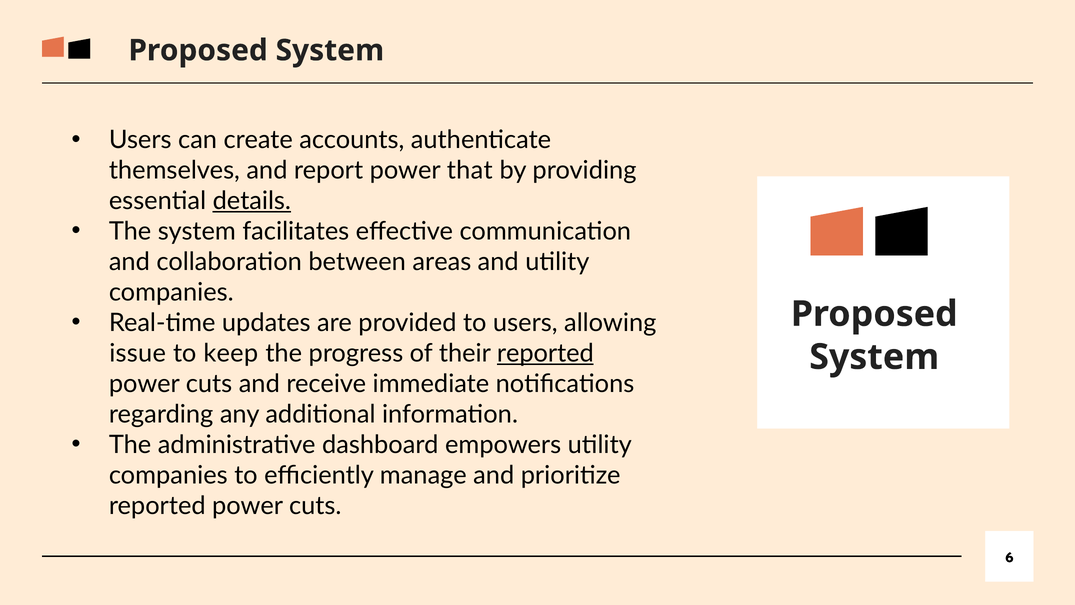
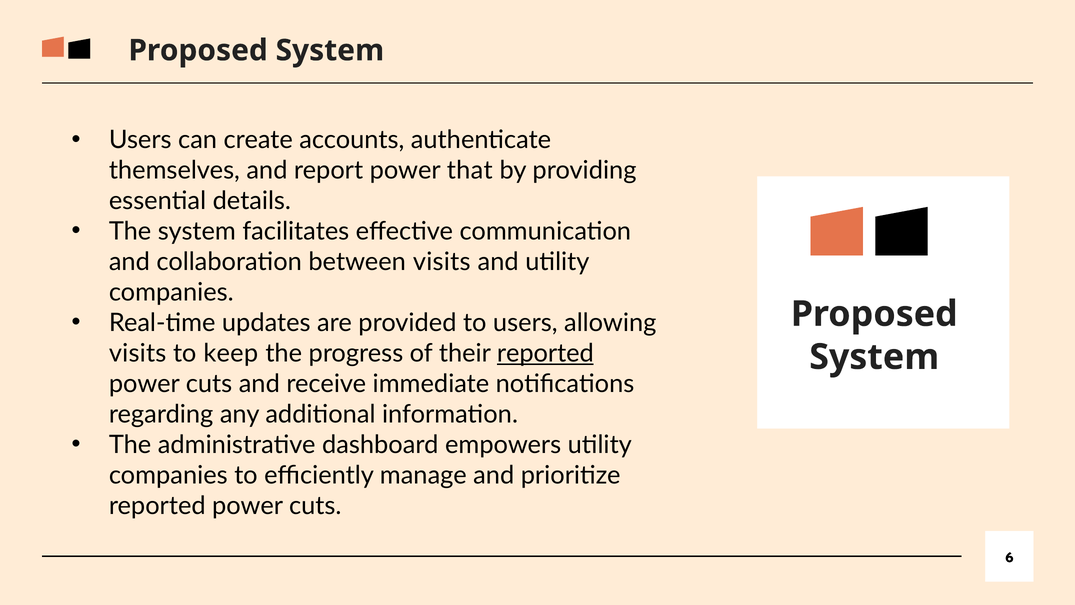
details underline: present -> none
between areas: areas -> visits
issue at (138, 353): issue -> visits
